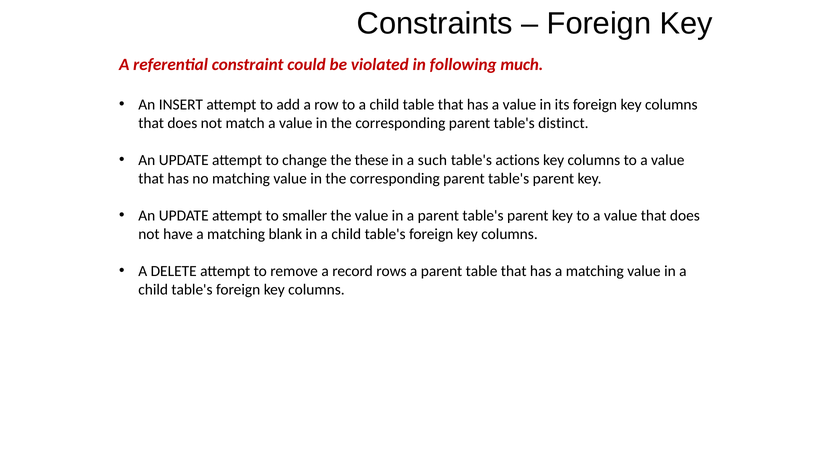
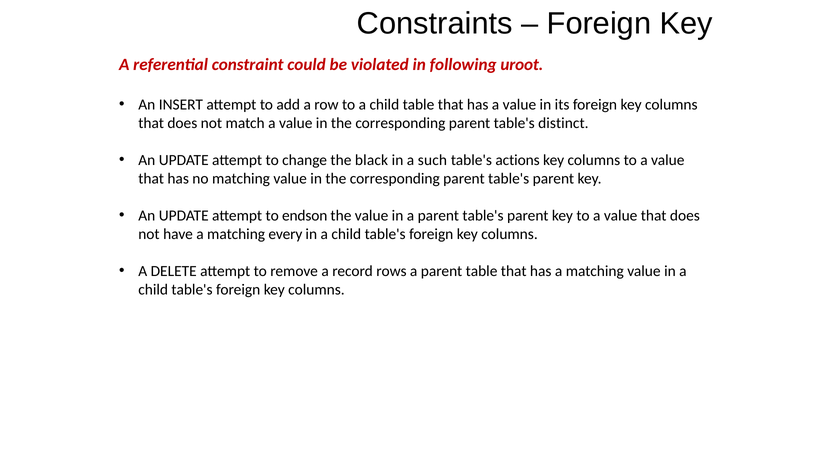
much: much -> uroot
these: these -> black
smaller: smaller -> endson
blank: blank -> every
